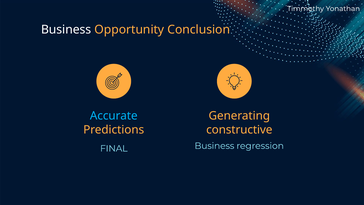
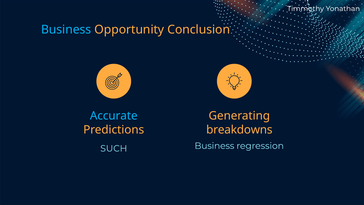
Business at (66, 29) colour: white -> light blue
constructive: constructive -> breakdowns
FINAL: FINAL -> SUCH
